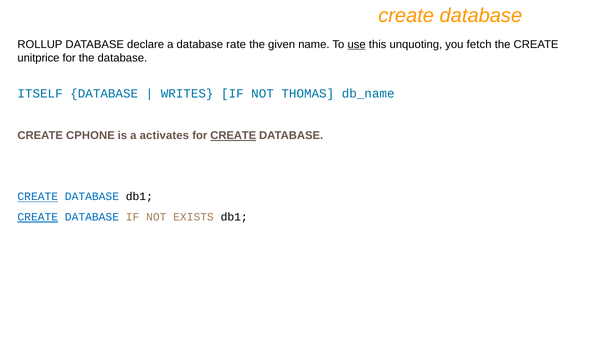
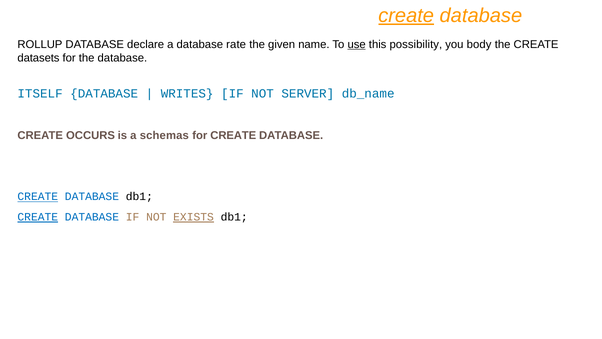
create at (406, 16) underline: none -> present
unquoting: unquoting -> possibility
fetch: fetch -> body
unitprice: unitprice -> datasets
THOMAS: THOMAS -> SERVER
CPHONE: CPHONE -> OCCURS
activates: activates -> schemas
CREATE at (233, 136) underline: present -> none
EXISTS underline: none -> present
